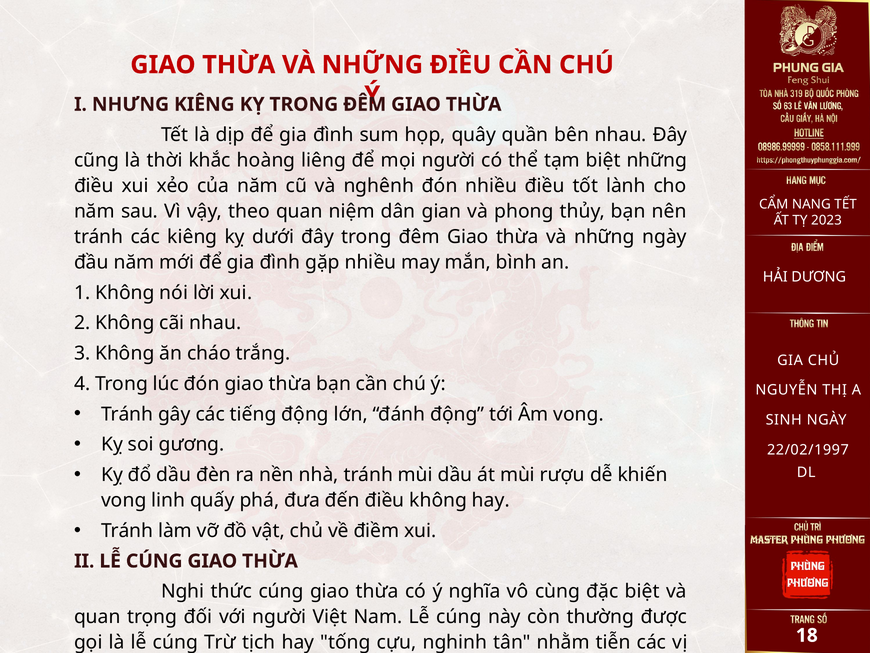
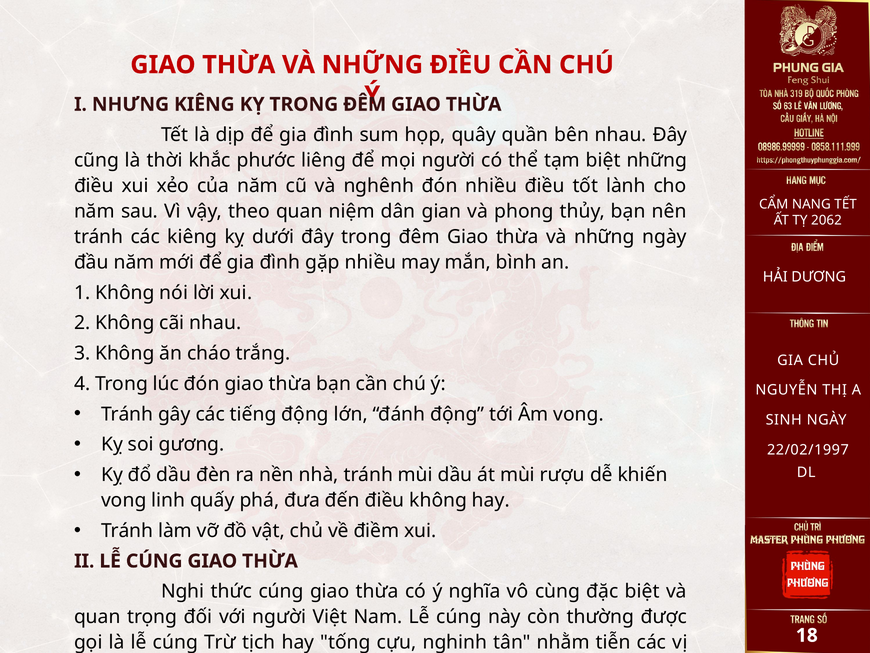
hoàng: hoàng -> phước
2023: 2023 -> 2062
